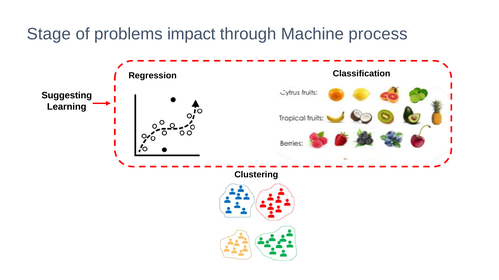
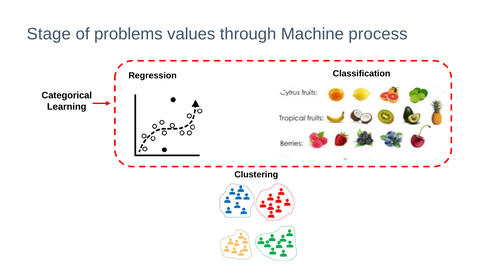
impact: impact -> values
Suggesting: Suggesting -> Categorical
